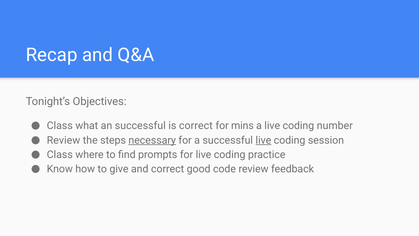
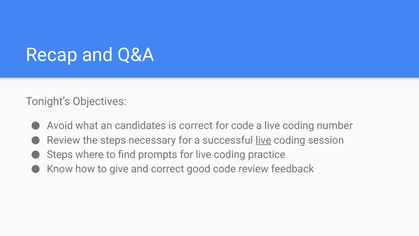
Class at (60, 126): Class -> Avoid
an successful: successful -> candidates
for mins: mins -> code
necessary underline: present -> none
Class at (60, 154): Class -> Steps
